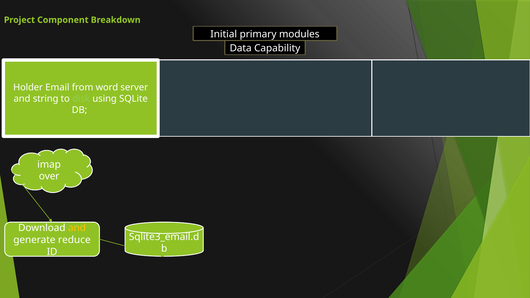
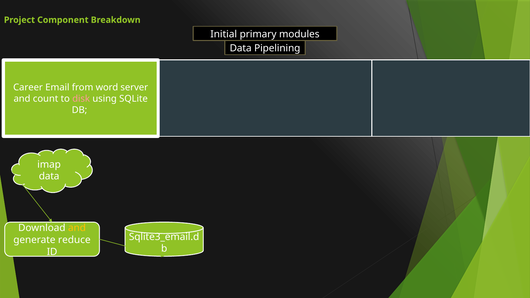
Capability: Capability -> Pipelining
Holder: Holder -> Career
string: string -> count
disk colour: light green -> pink
over at (49, 176): over -> data
